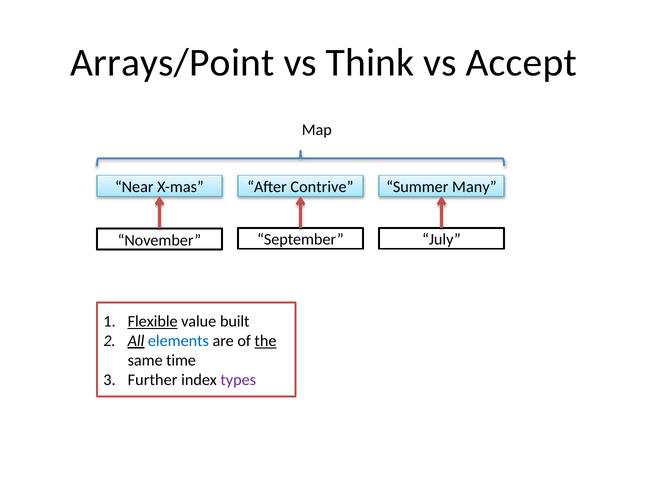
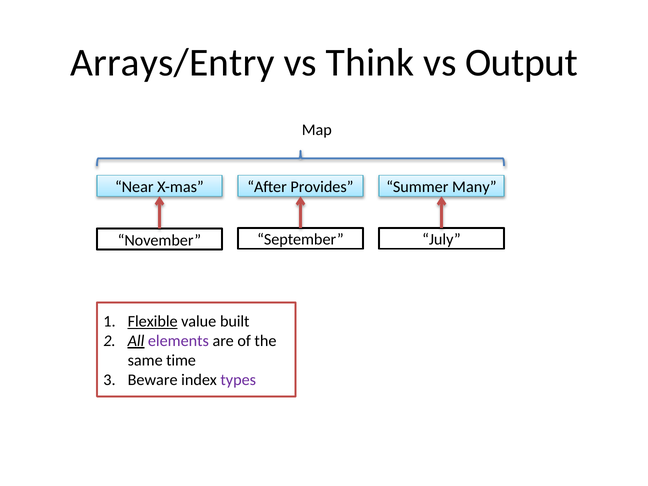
Arrays/Point: Arrays/Point -> Arrays/Entry
Accept: Accept -> Output
Contrive: Contrive -> Provides
elements colour: blue -> purple
the underline: present -> none
Further: Further -> Beware
